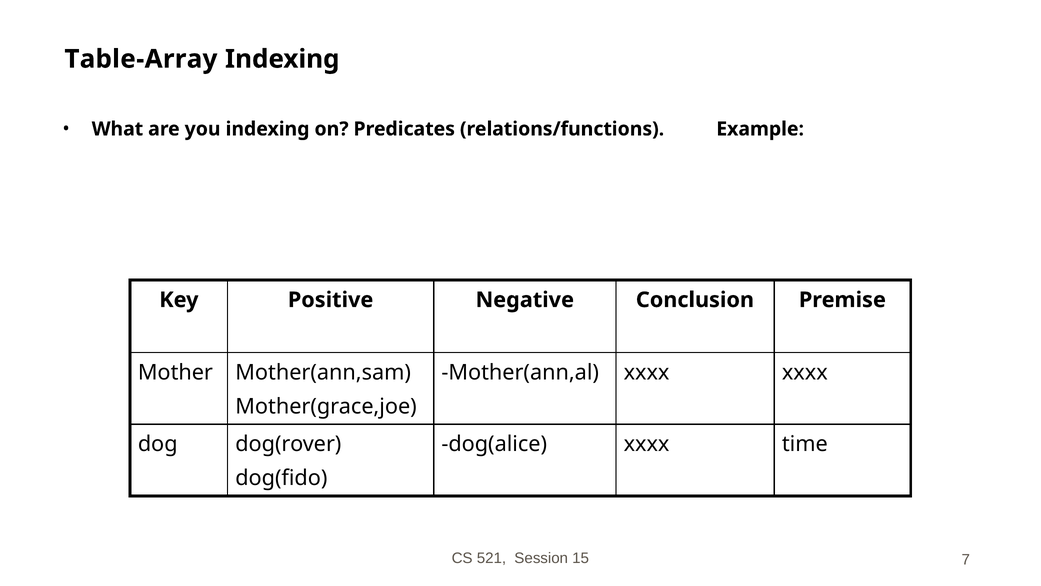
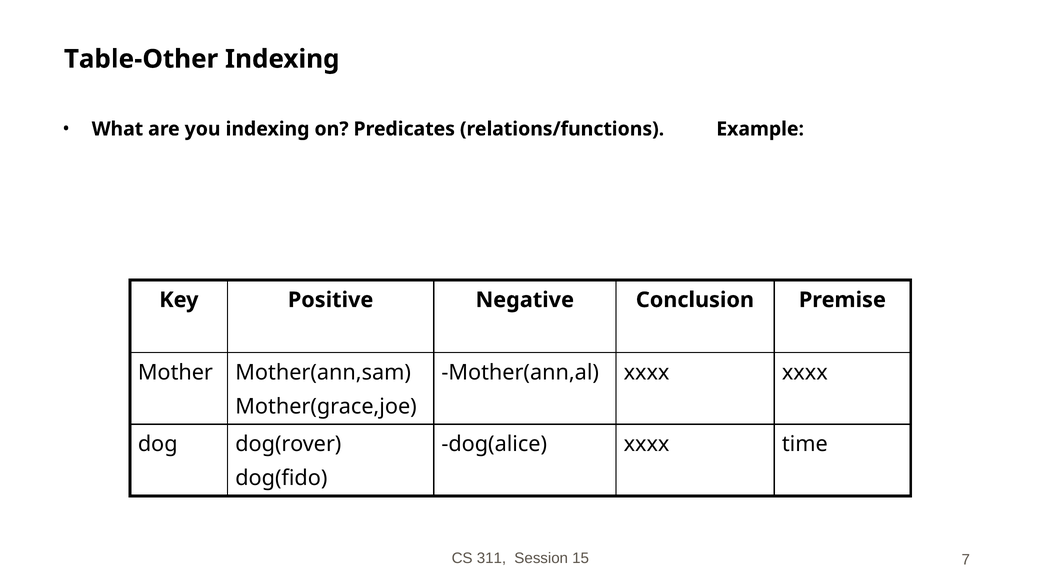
Table-Array: Table-Array -> Table-Other
521: 521 -> 311
